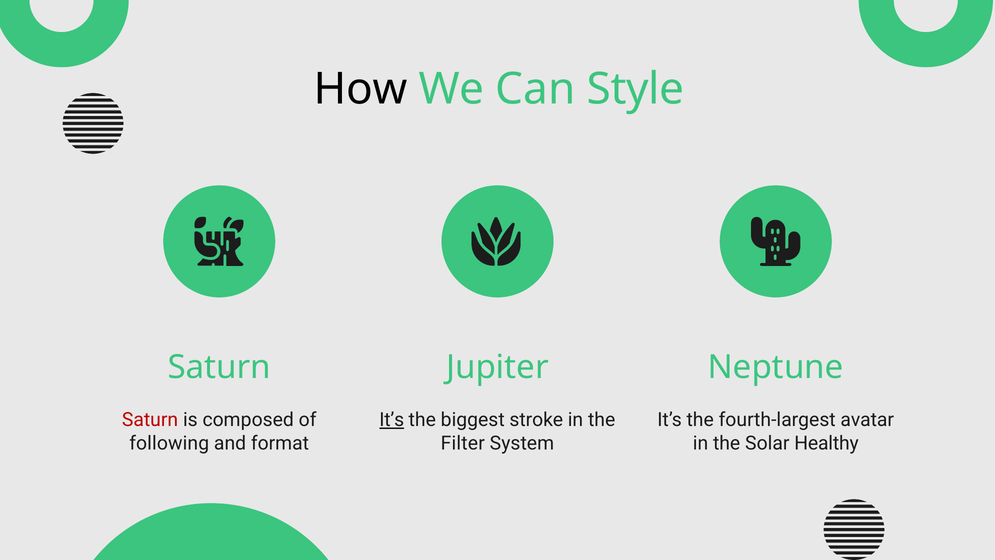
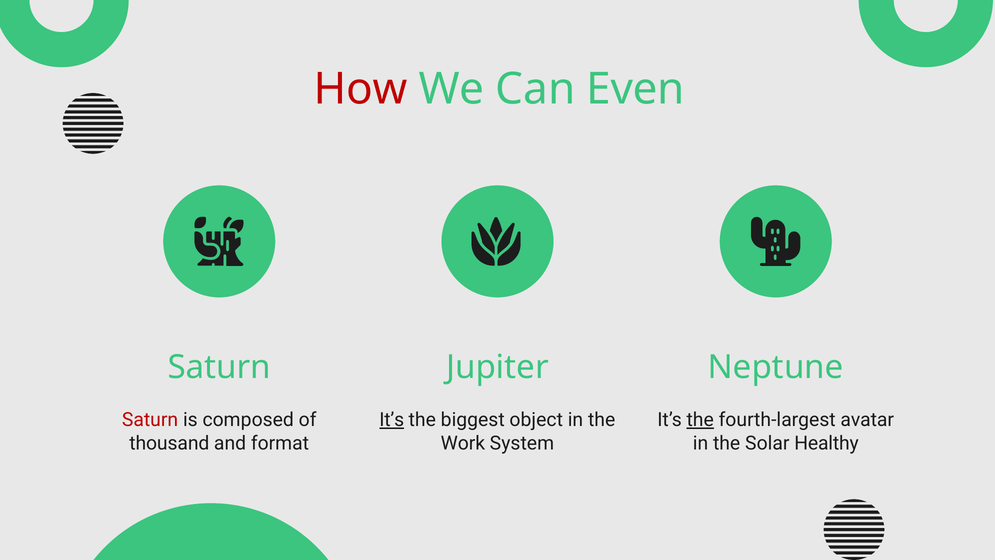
How colour: black -> red
Style: Style -> Even
stroke: stroke -> object
the at (700, 420) underline: none -> present
following: following -> thousand
Filter: Filter -> Work
